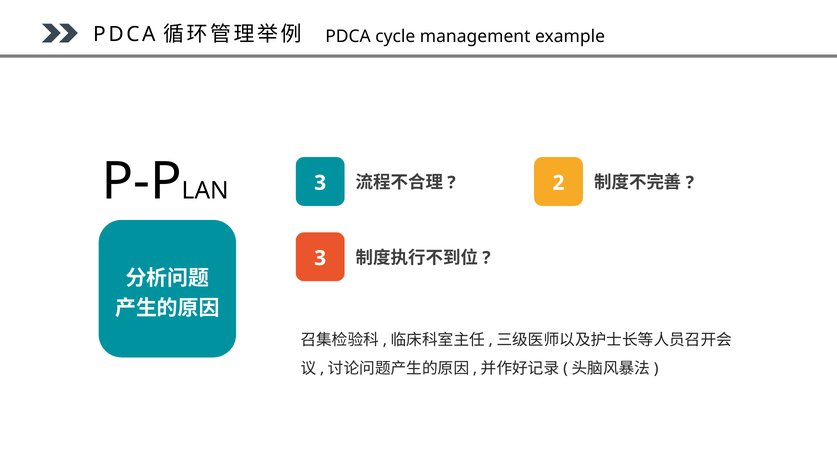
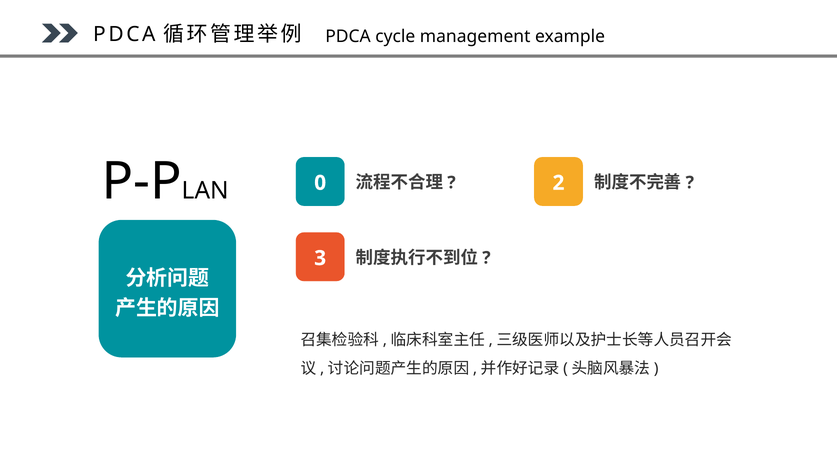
3 at (320, 183): 3 -> 0
